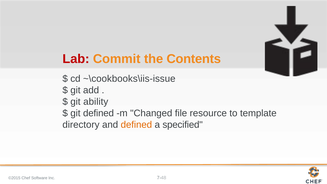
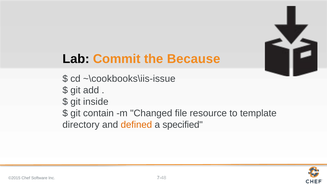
Lab colour: red -> black
Contents: Contents -> Because
ability: ability -> inside
git defined: defined -> contain
